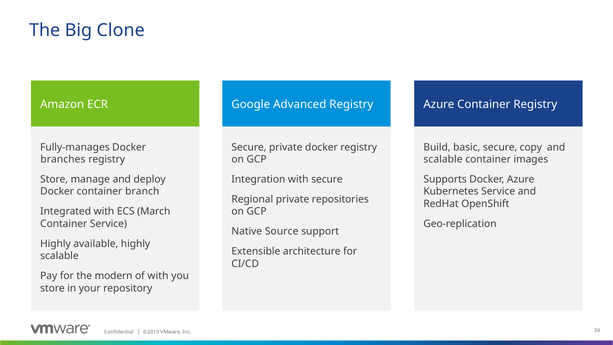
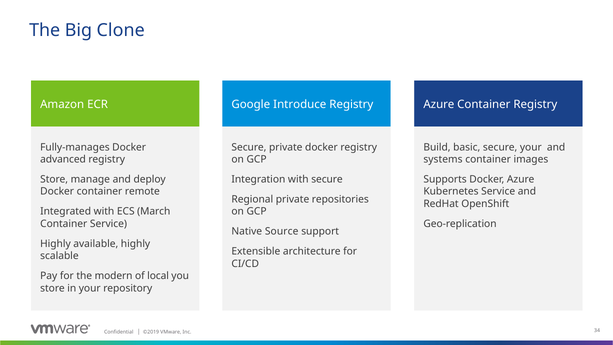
Advanced: Advanced -> Introduce
secure copy: copy -> your
branches: branches -> advanced
scalable at (443, 159): scalable -> systems
branch: branch -> remote
of with: with -> local
